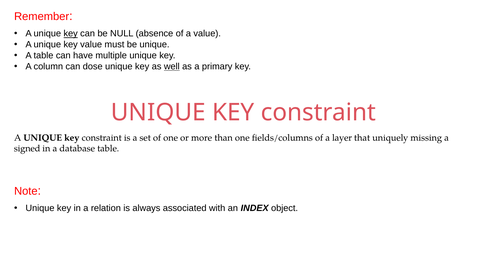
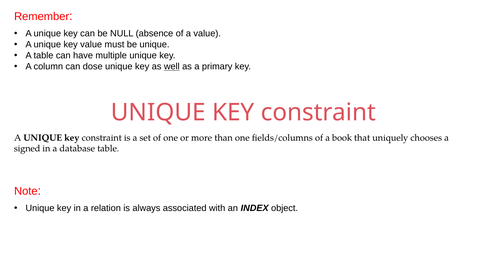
key at (71, 34) underline: present -> none
layer: layer -> book
missing: missing -> chooses
